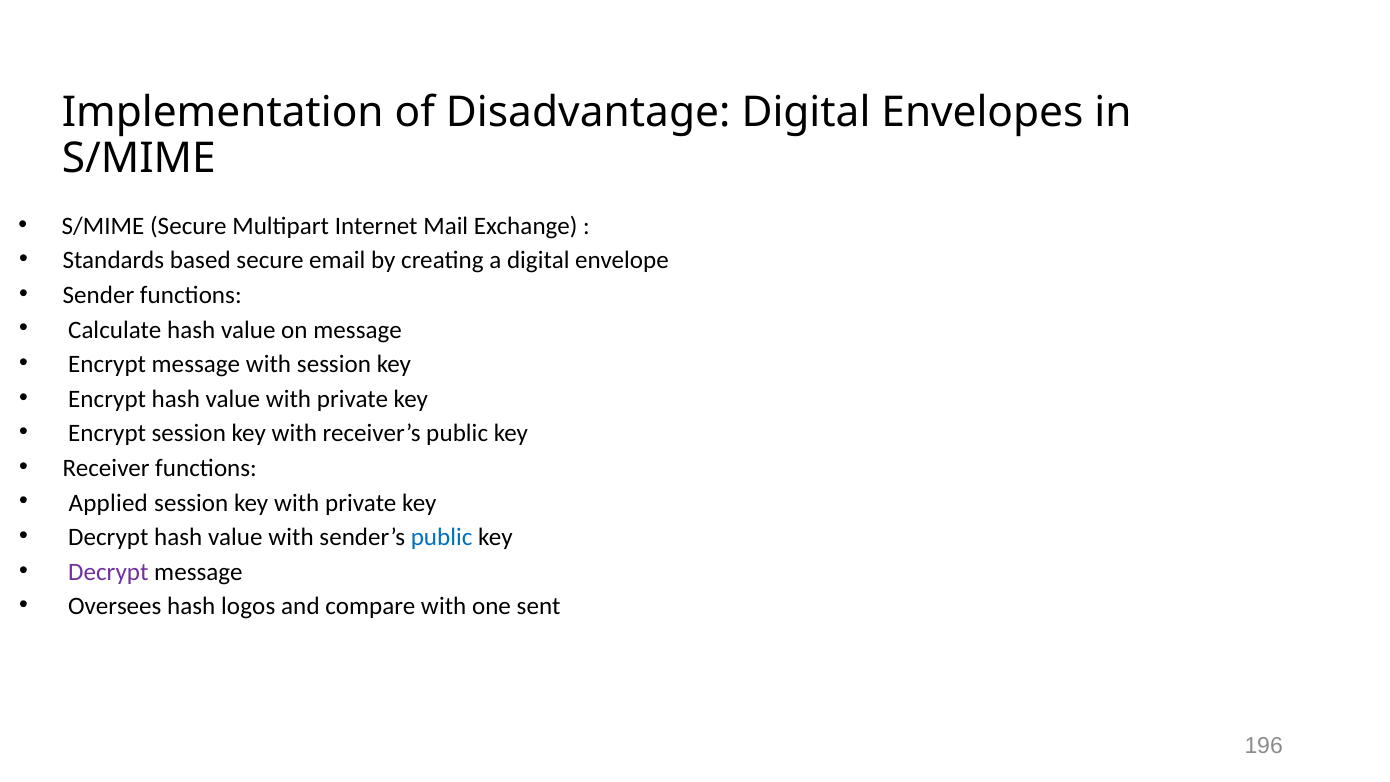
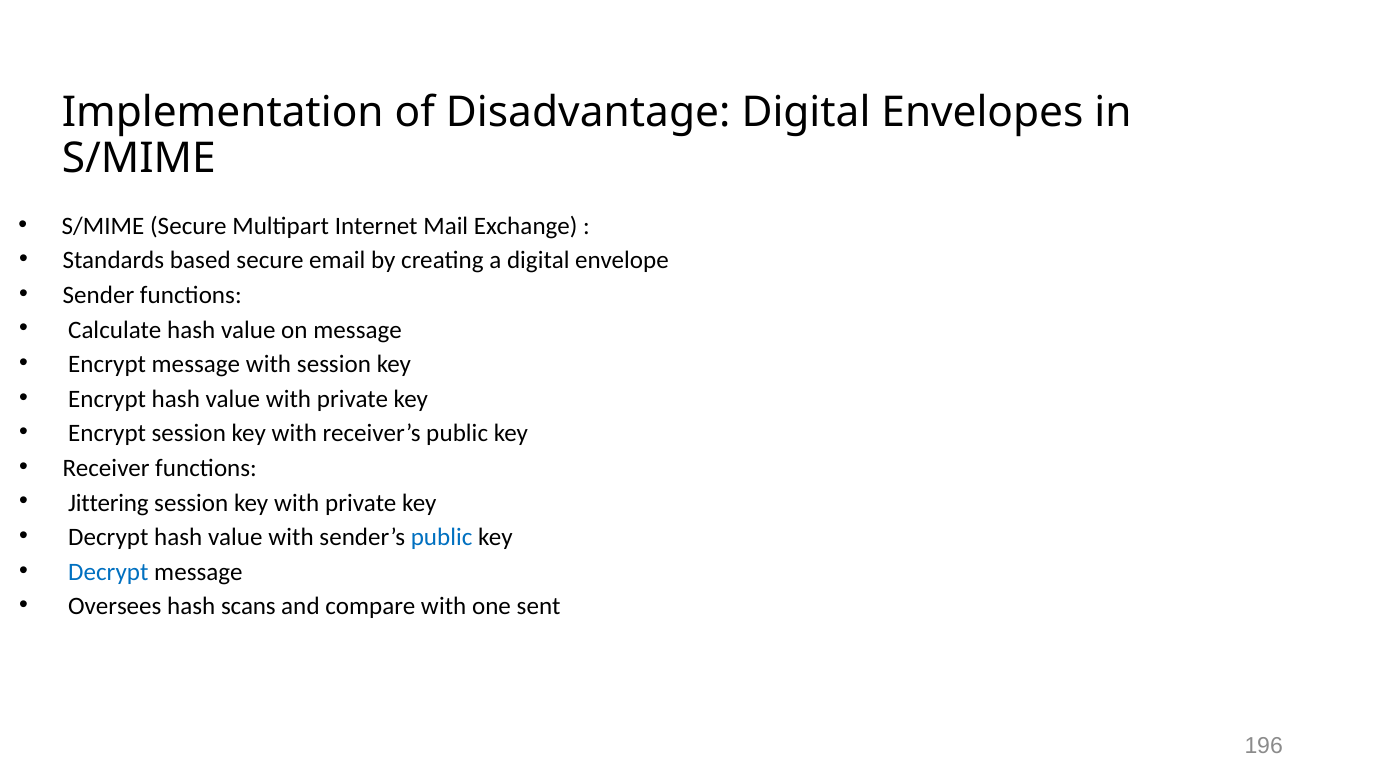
Applied: Applied -> Jittering
Decrypt at (108, 572) colour: purple -> blue
logos: logos -> scans
